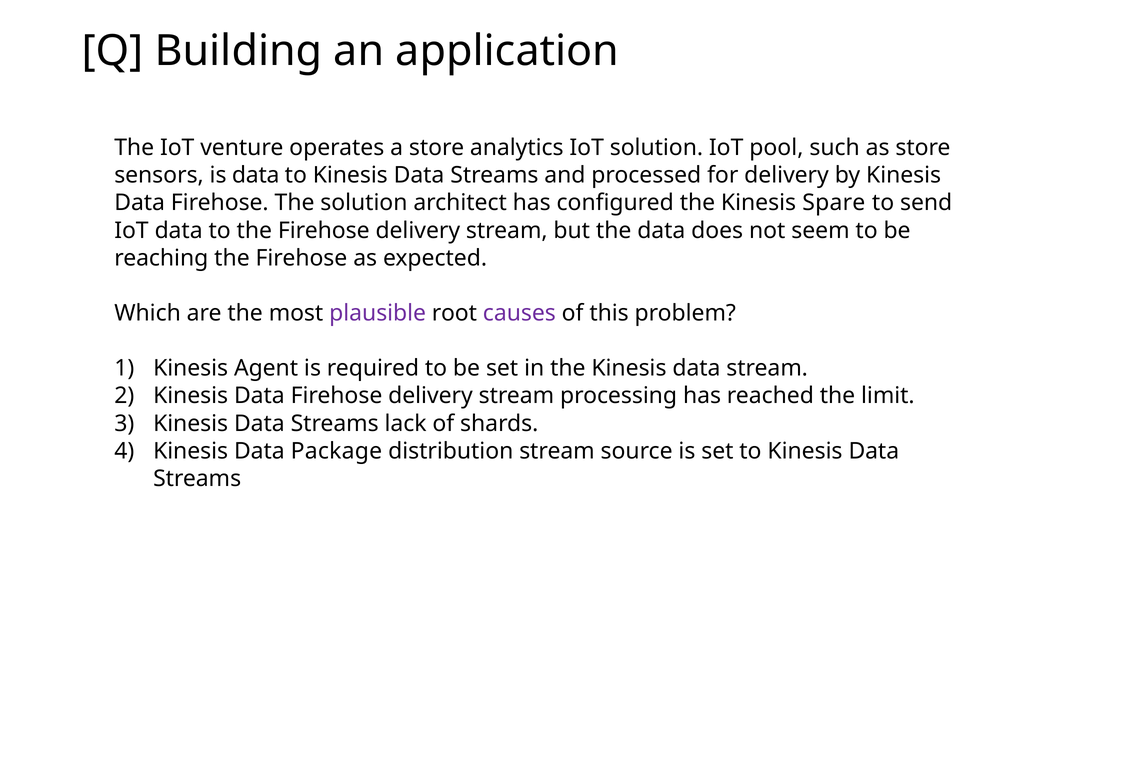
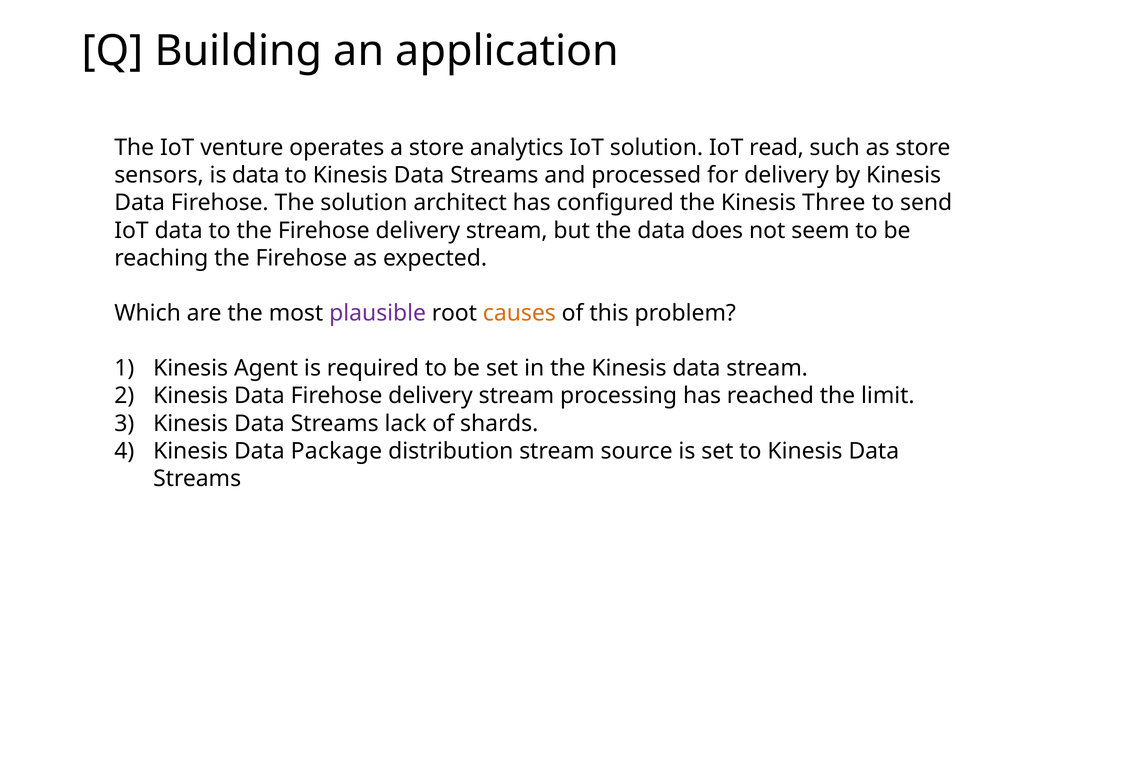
pool: pool -> read
Spare: Spare -> Three
causes colour: purple -> orange
